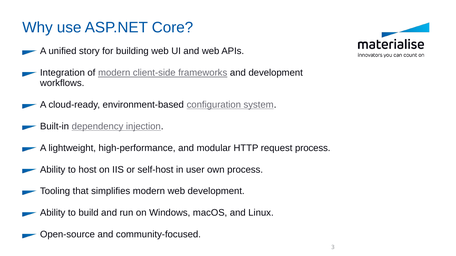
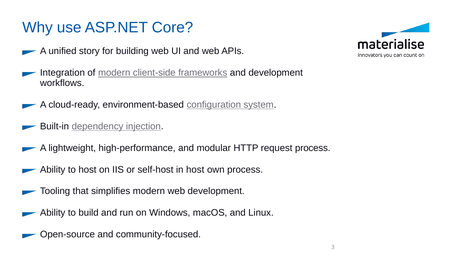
in user: user -> host
